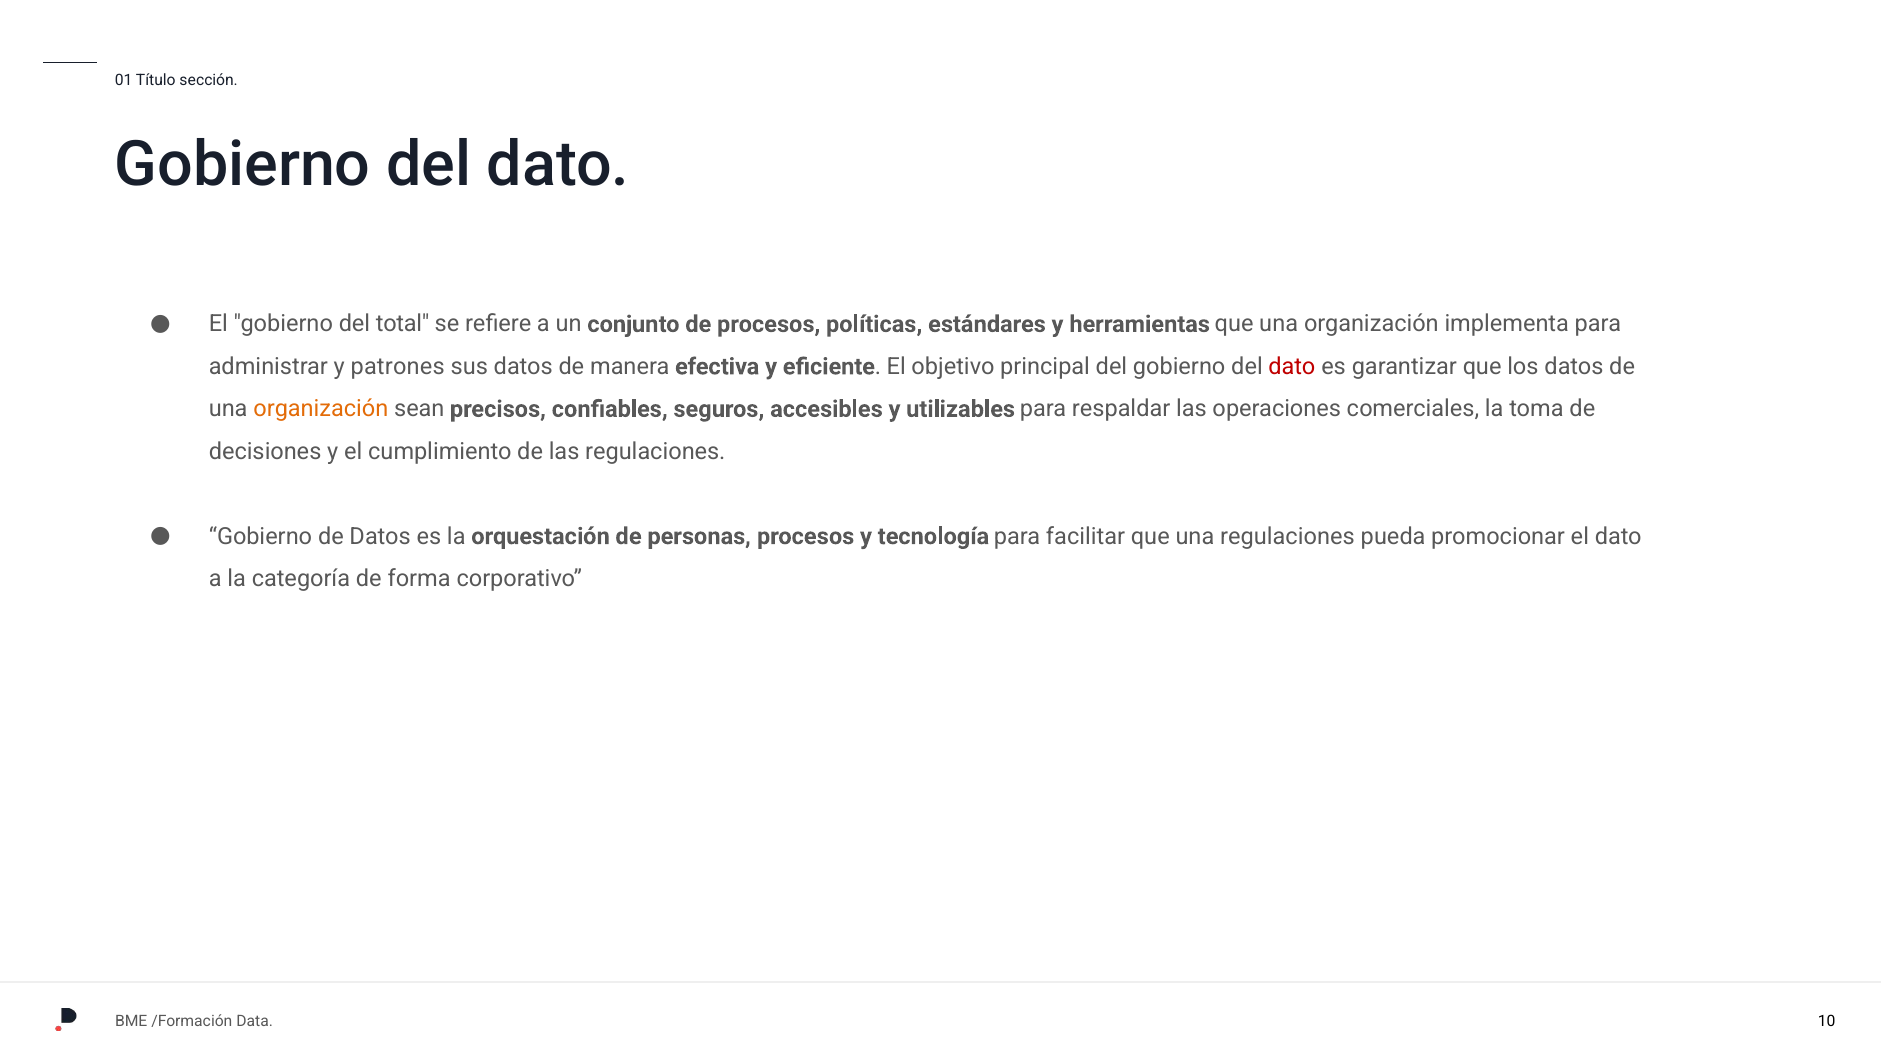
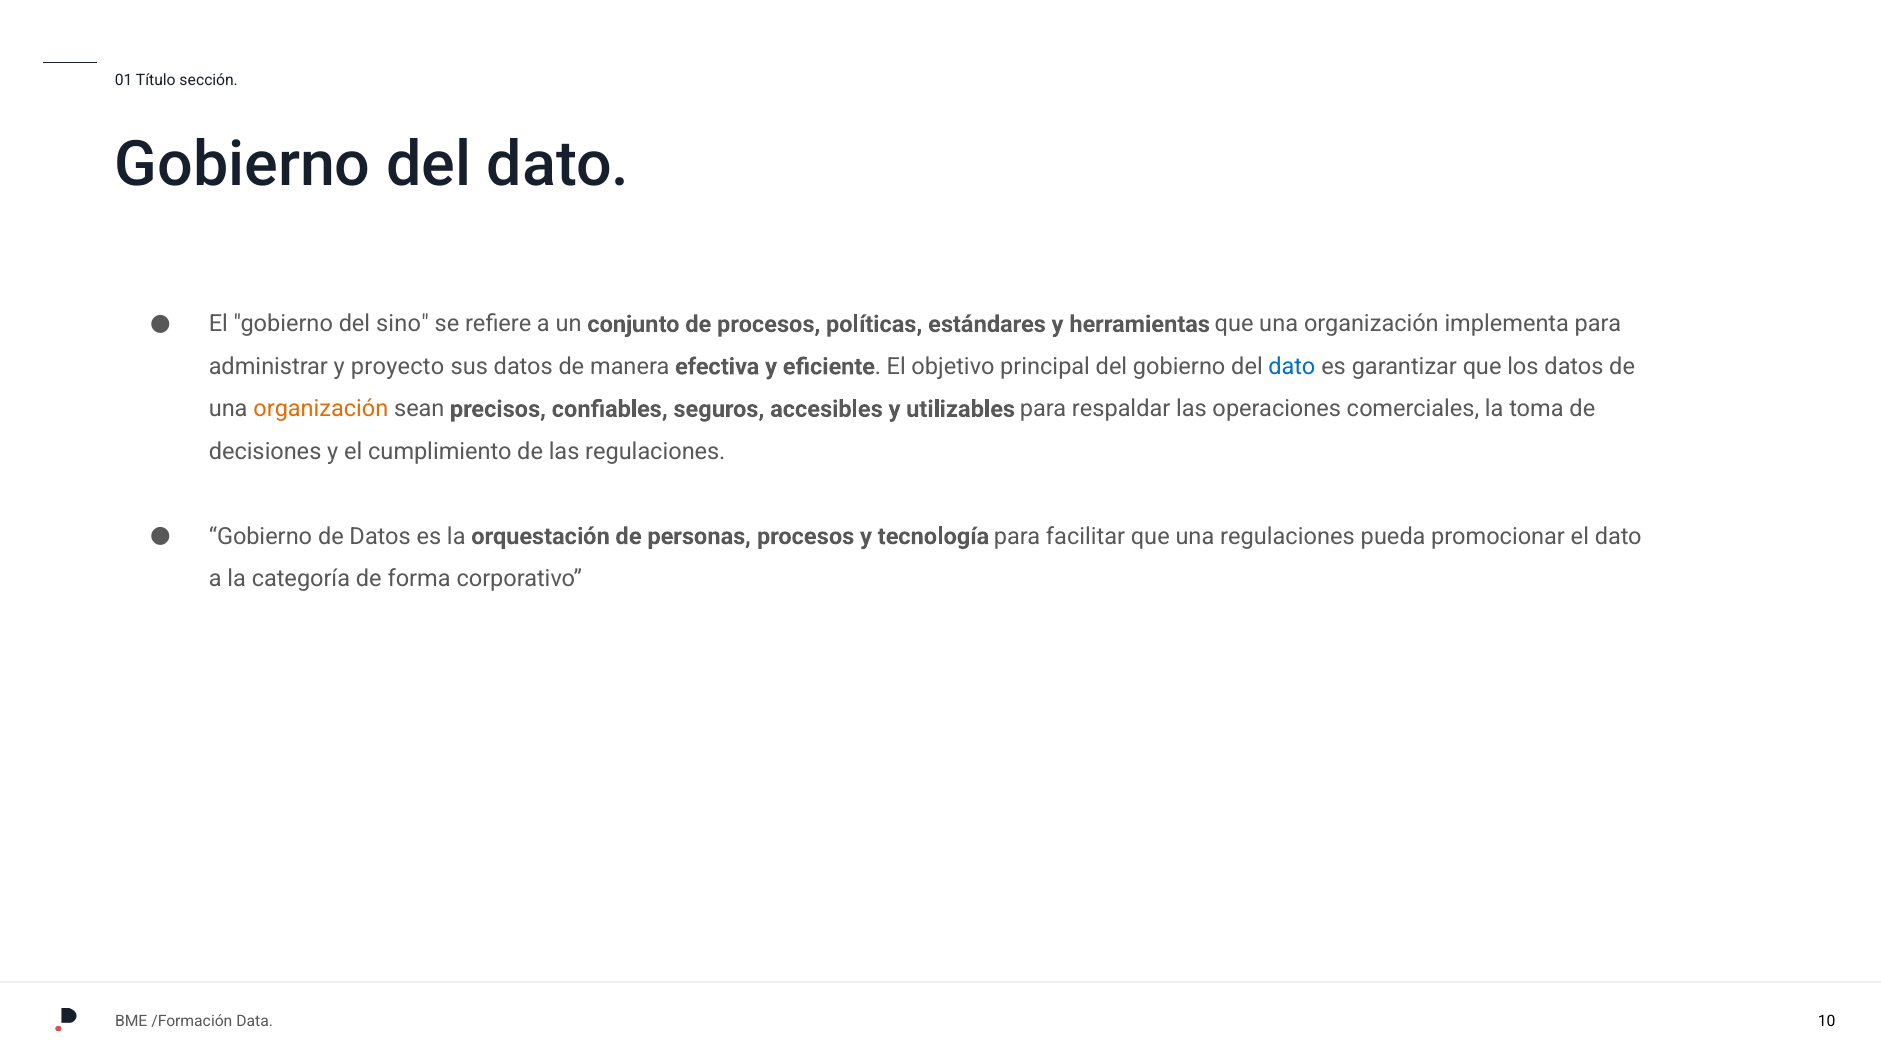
total: total -> sino
patrones: patrones -> proyecto
dato at (1292, 367) colour: red -> blue
